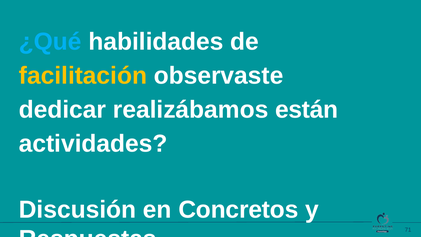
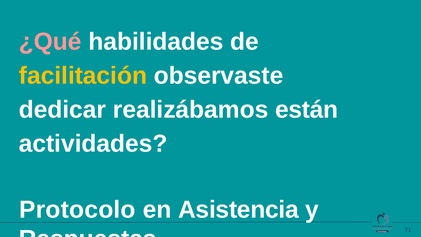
¿Qué colour: light blue -> pink
Discusión: Discusión -> Protocolo
Concretos: Concretos -> Asistencia
